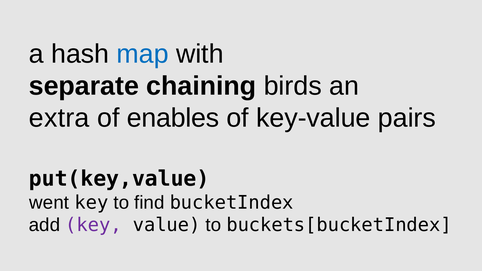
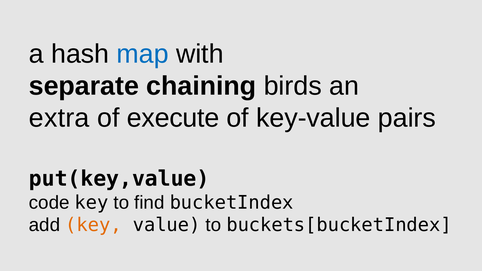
enables: enables -> execute
went: went -> code
key at (93, 225) colour: purple -> orange
